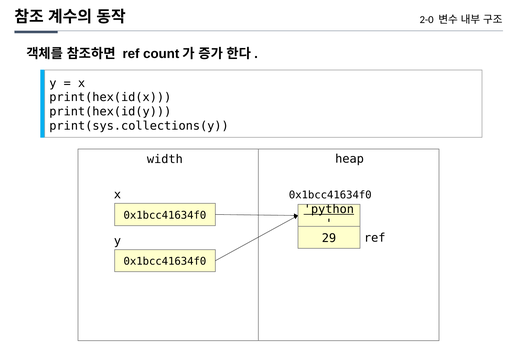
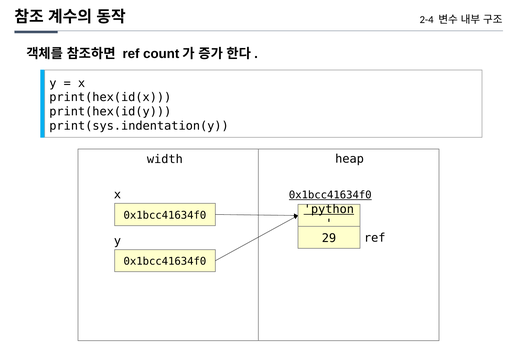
2-0: 2-0 -> 2-4
print(sys.collections(y: print(sys.collections(y -> print(sys.indentation(y
0x1bcc41634f0 at (330, 195) underline: none -> present
